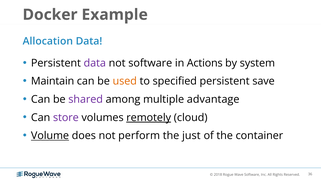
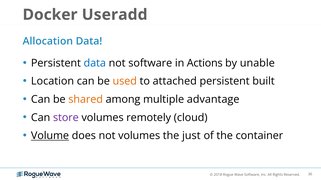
Example: Example -> Useradd
data at (95, 63) colour: purple -> blue
system: system -> unable
Maintain: Maintain -> Location
specified: specified -> attached
save: save -> built
shared colour: purple -> orange
remotely underline: present -> none
not perform: perform -> volumes
